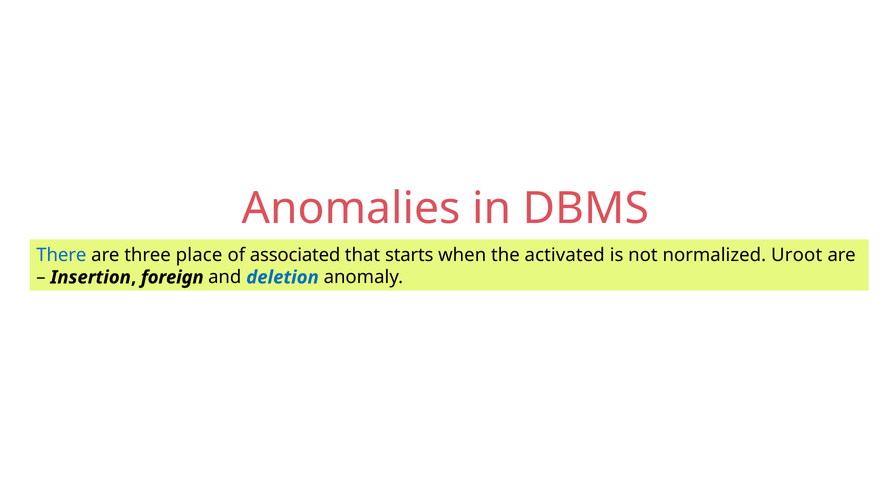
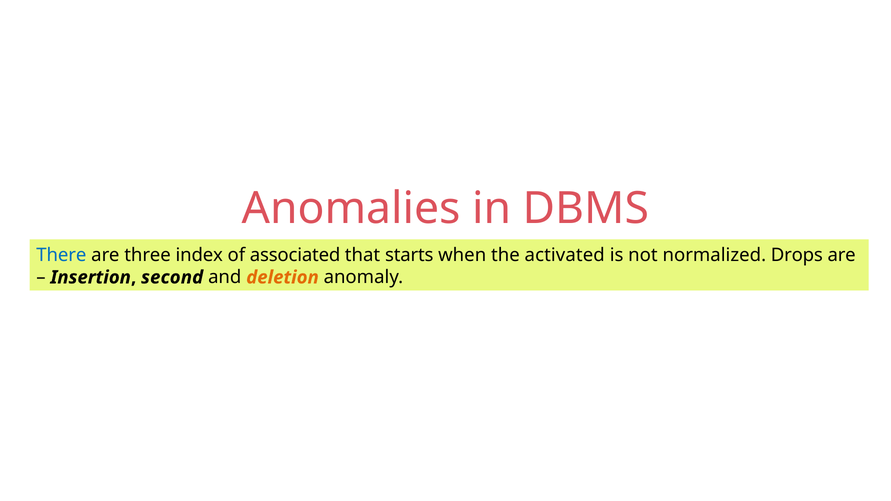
place: place -> index
Uroot: Uroot -> Drops
foreign: foreign -> second
deletion colour: blue -> orange
